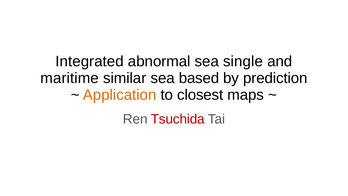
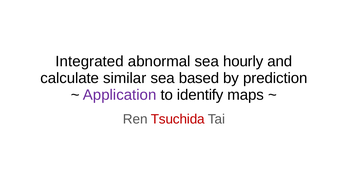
single: single -> hourly
maritime: maritime -> calculate
Application colour: orange -> purple
closest: closest -> identify
